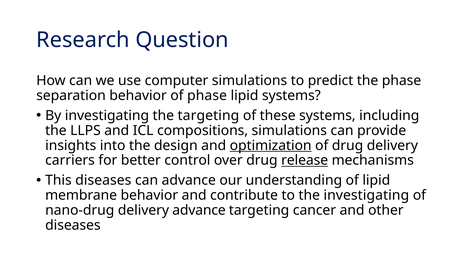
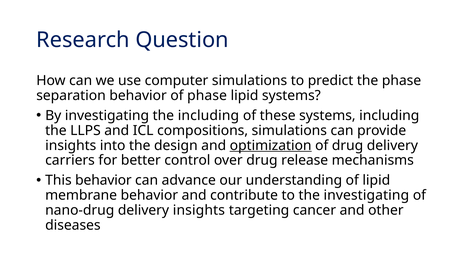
the targeting: targeting -> including
release underline: present -> none
This diseases: diseases -> behavior
delivery advance: advance -> insights
